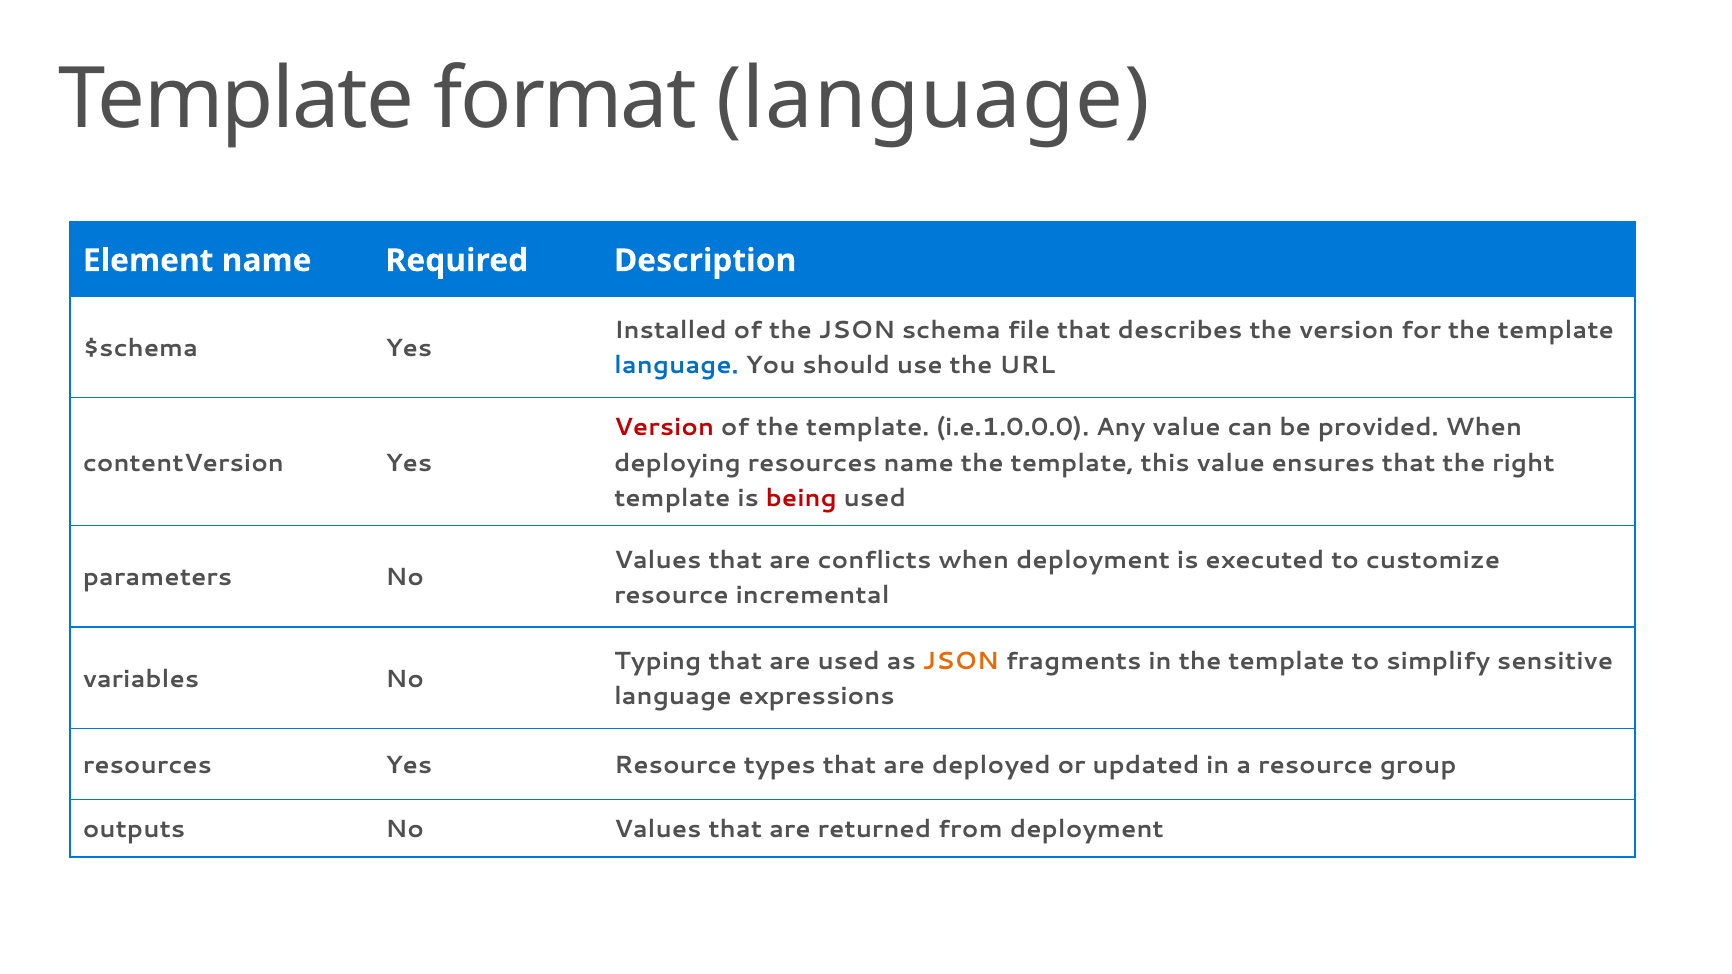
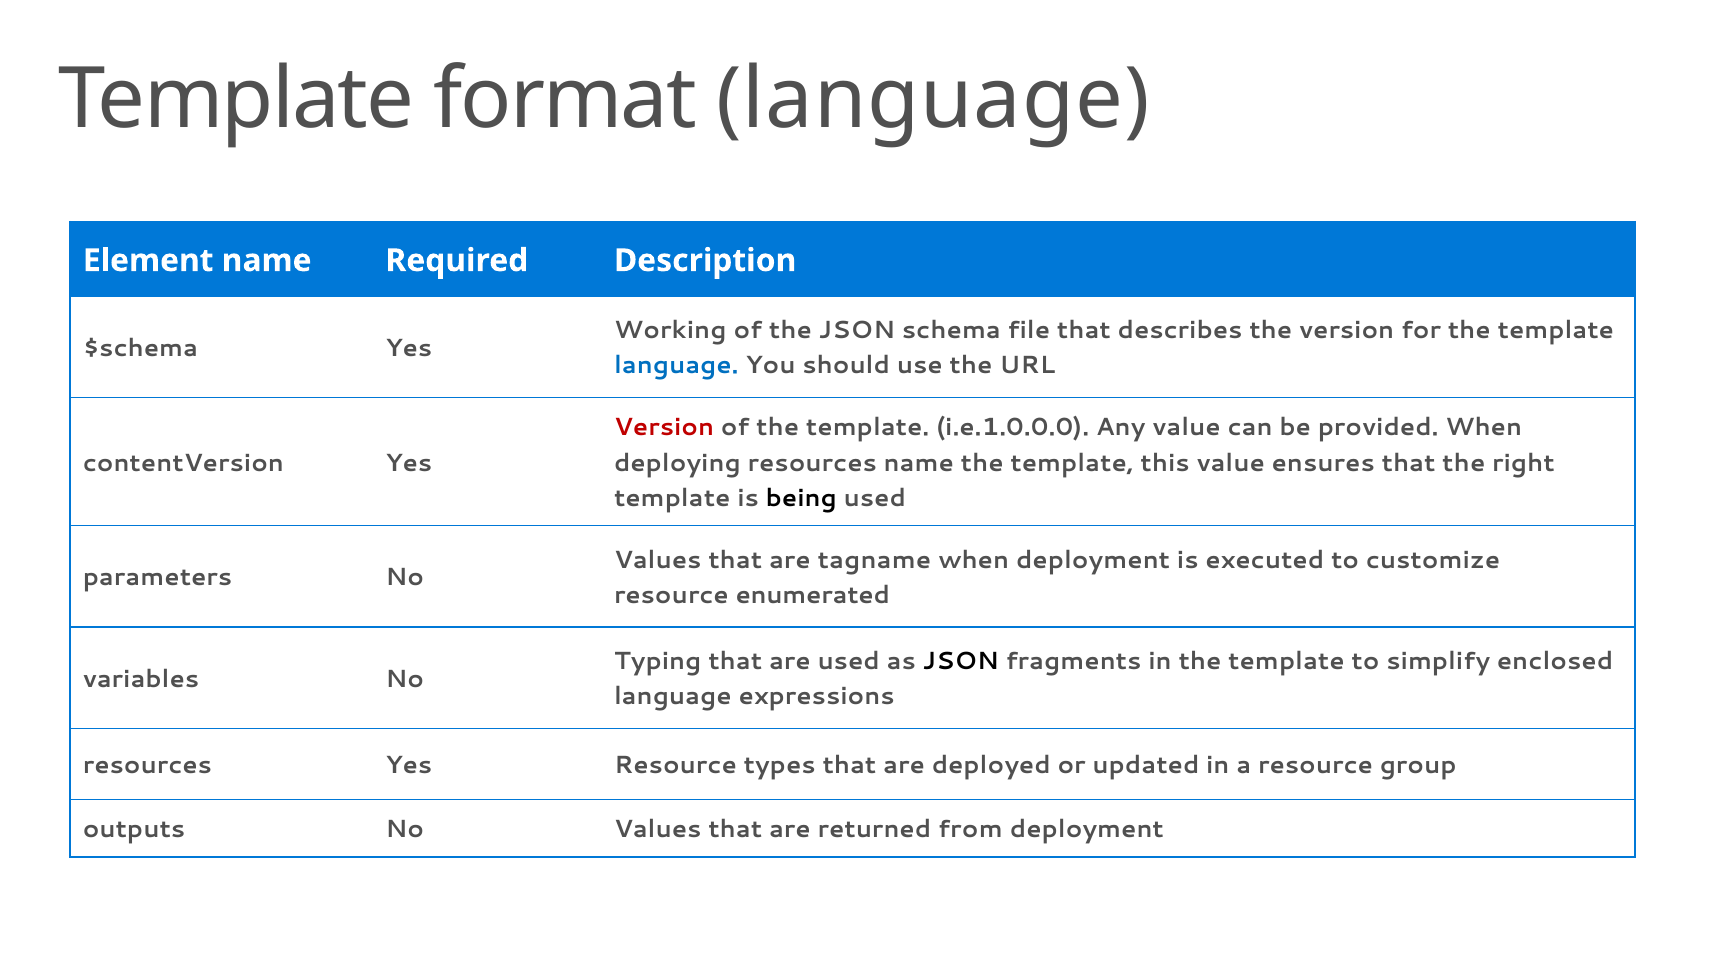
Installed: Installed -> Working
being colour: red -> black
conflicts: conflicts -> tagname
incremental: incremental -> enumerated
JSON at (961, 662) colour: orange -> black
sensitive: sensitive -> enclosed
